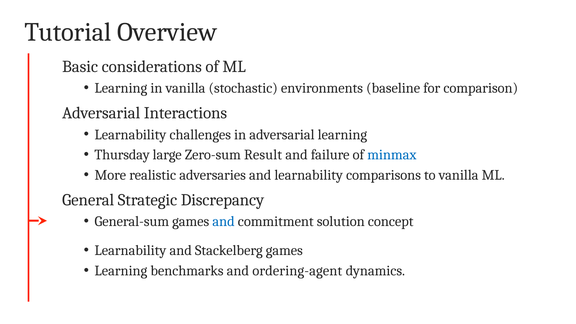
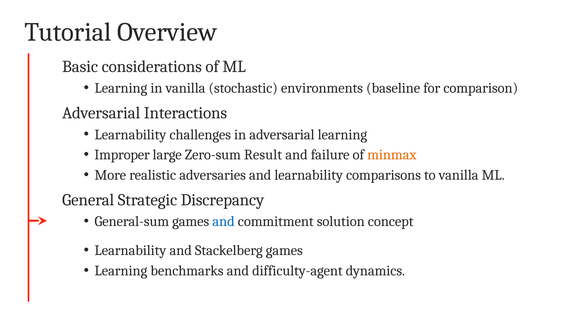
Thursday: Thursday -> Improper
minmax colour: blue -> orange
ordering-agent: ordering-agent -> difficulty-agent
